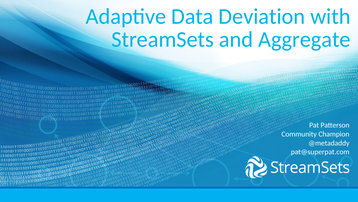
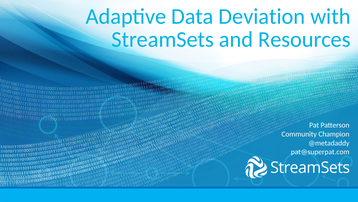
Aggregate: Aggregate -> Resources
